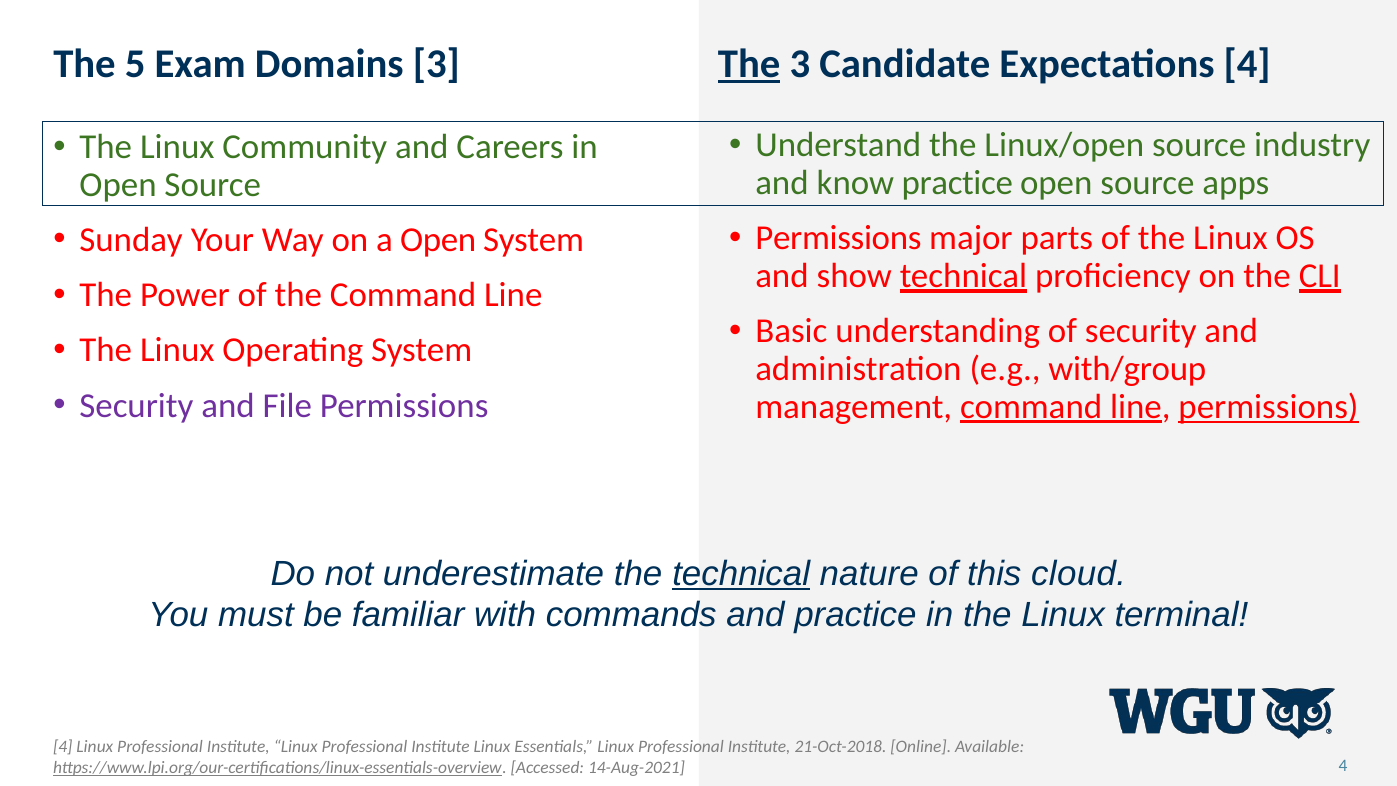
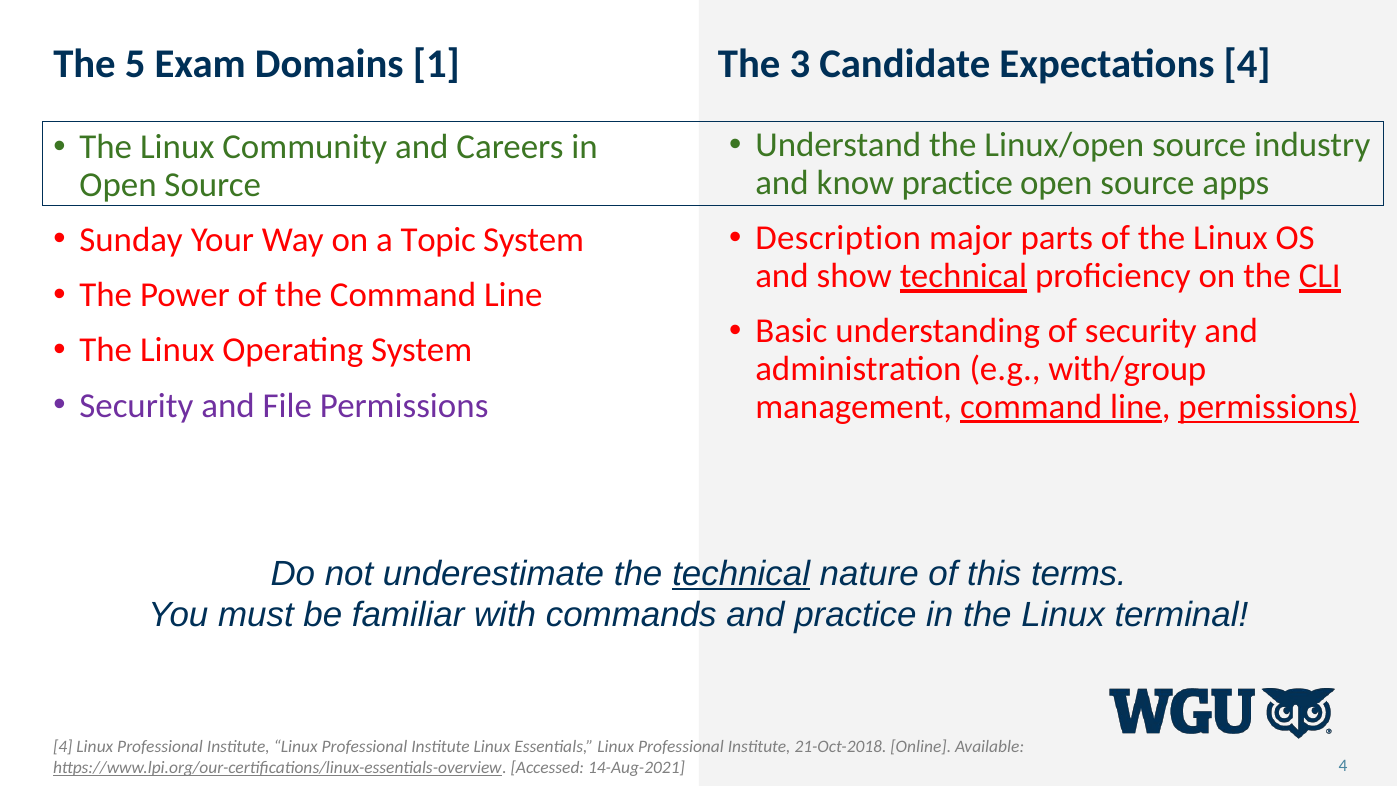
Domains 3: 3 -> 1
The at (749, 64) underline: present -> none
Permissions at (838, 238): Permissions -> Description
a Open: Open -> Topic
cloud: cloud -> terms
